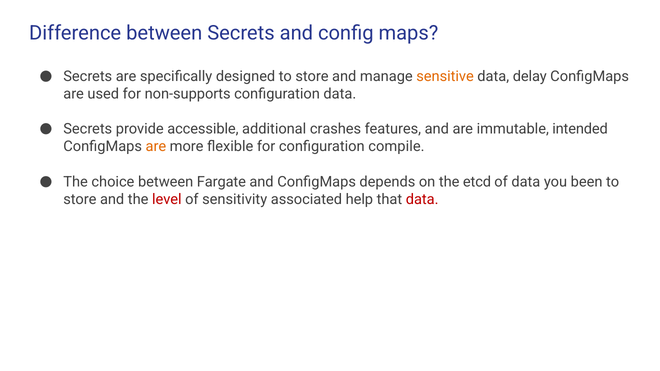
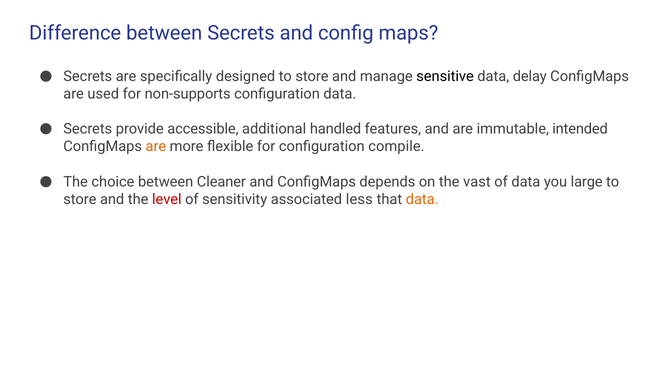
sensitive colour: orange -> black
crashes: crashes -> handled
Fargate: Fargate -> Cleaner
etcd: etcd -> vast
been: been -> large
help: help -> less
data at (422, 199) colour: red -> orange
